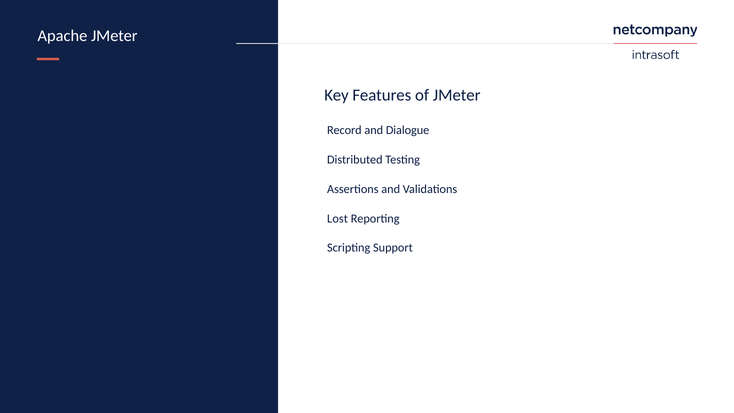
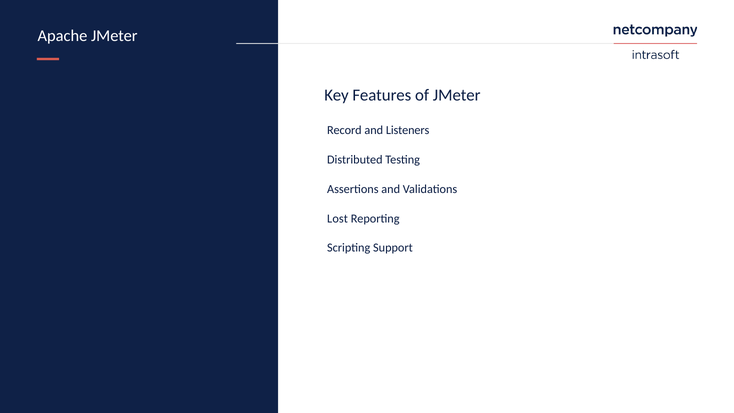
Dialogue: Dialogue -> Listeners
